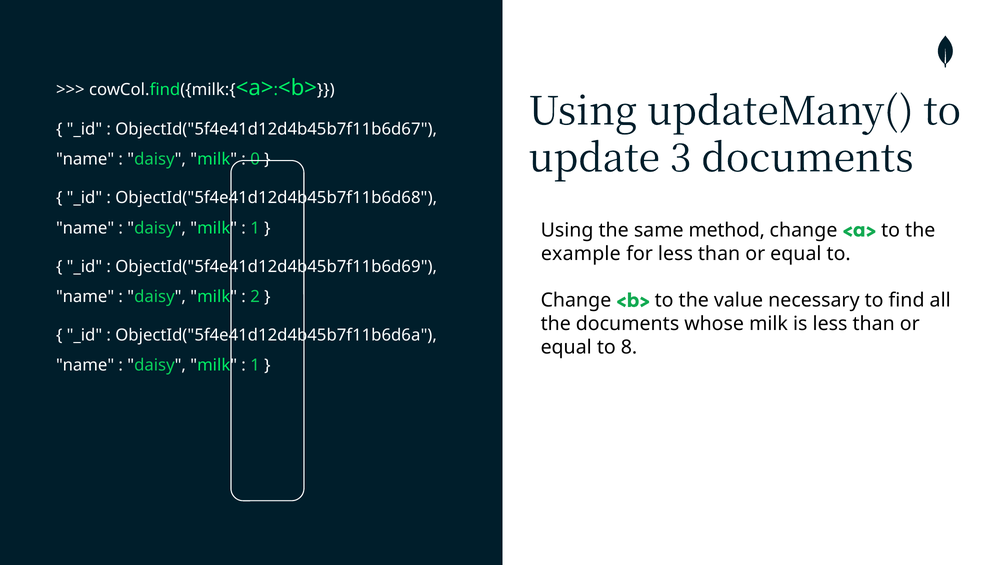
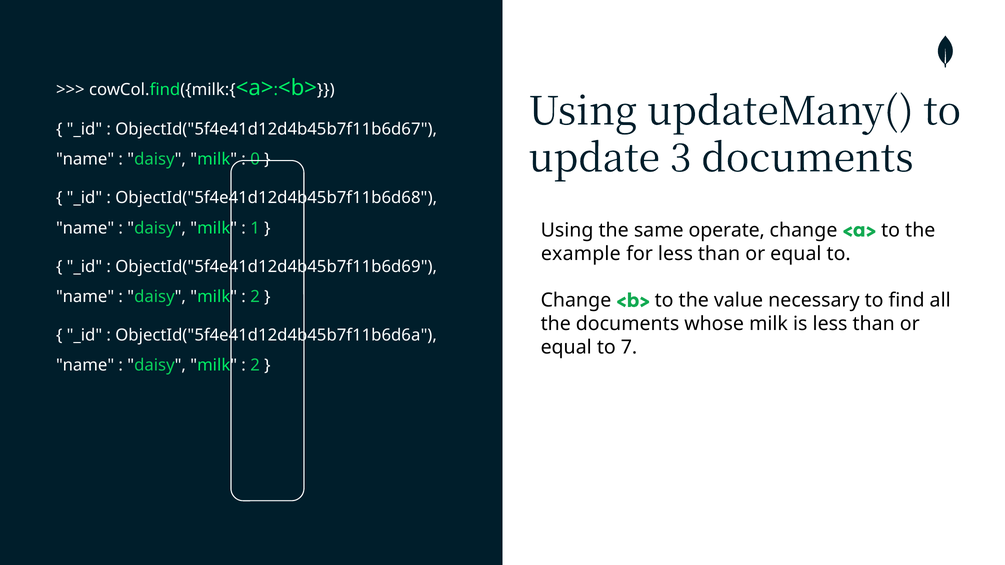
method: method -> operate
8: 8 -> 7
1 at (255, 366): 1 -> 2
